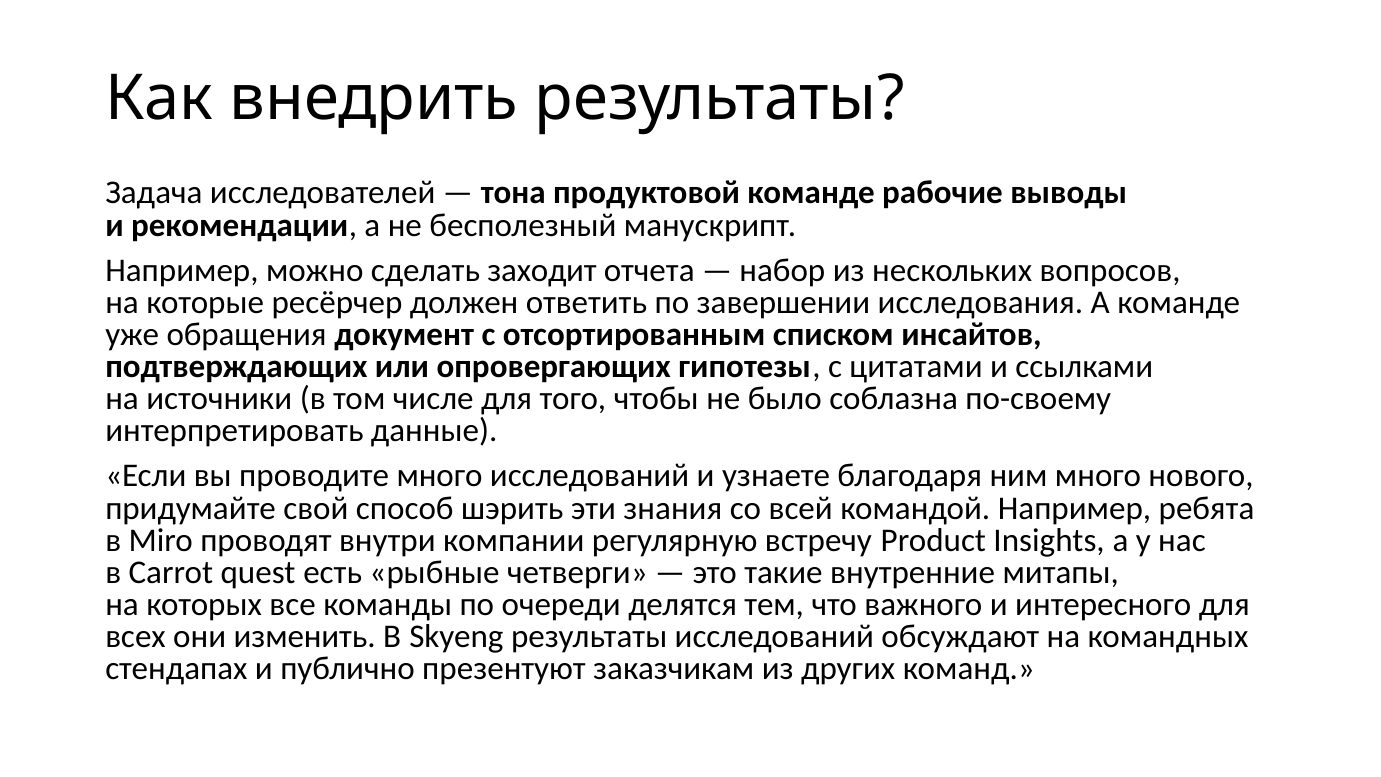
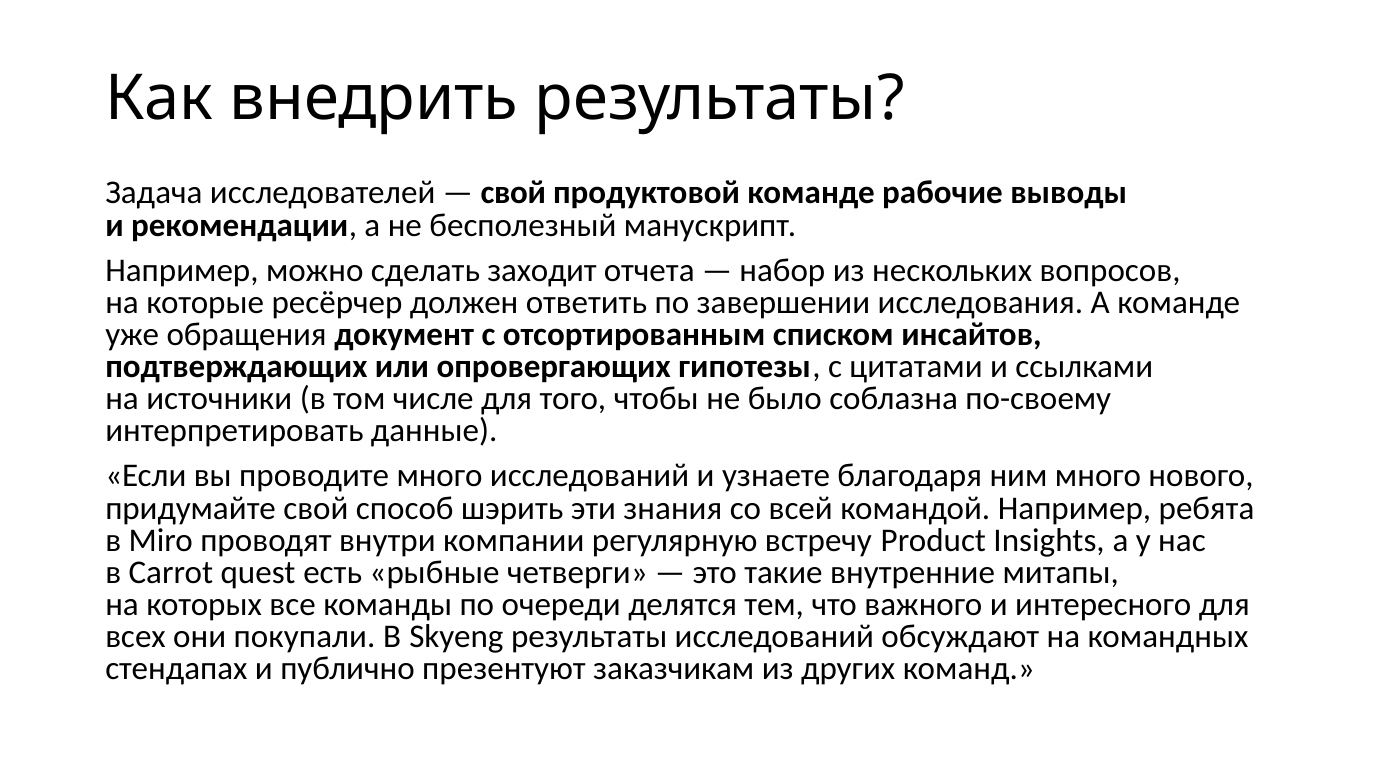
тона at (513, 193): тона -> свой
изменить: изменить -> покупали
